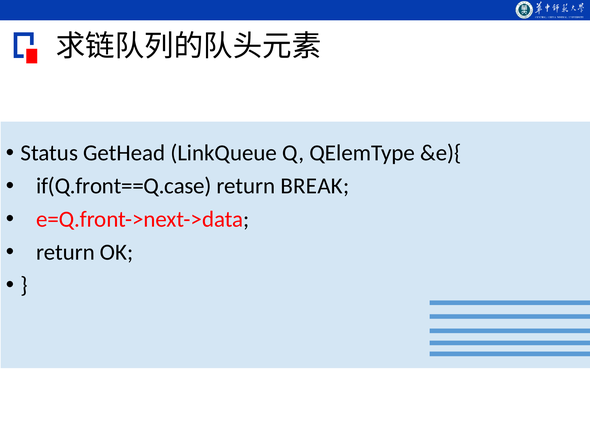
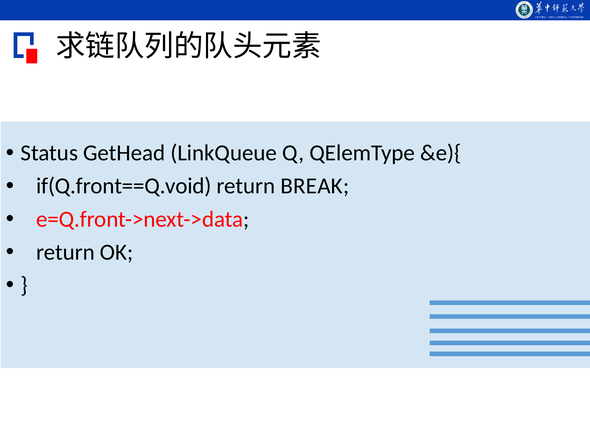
if(Q.front==Q.case: if(Q.front==Q.case -> if(Q.front==Q.void
